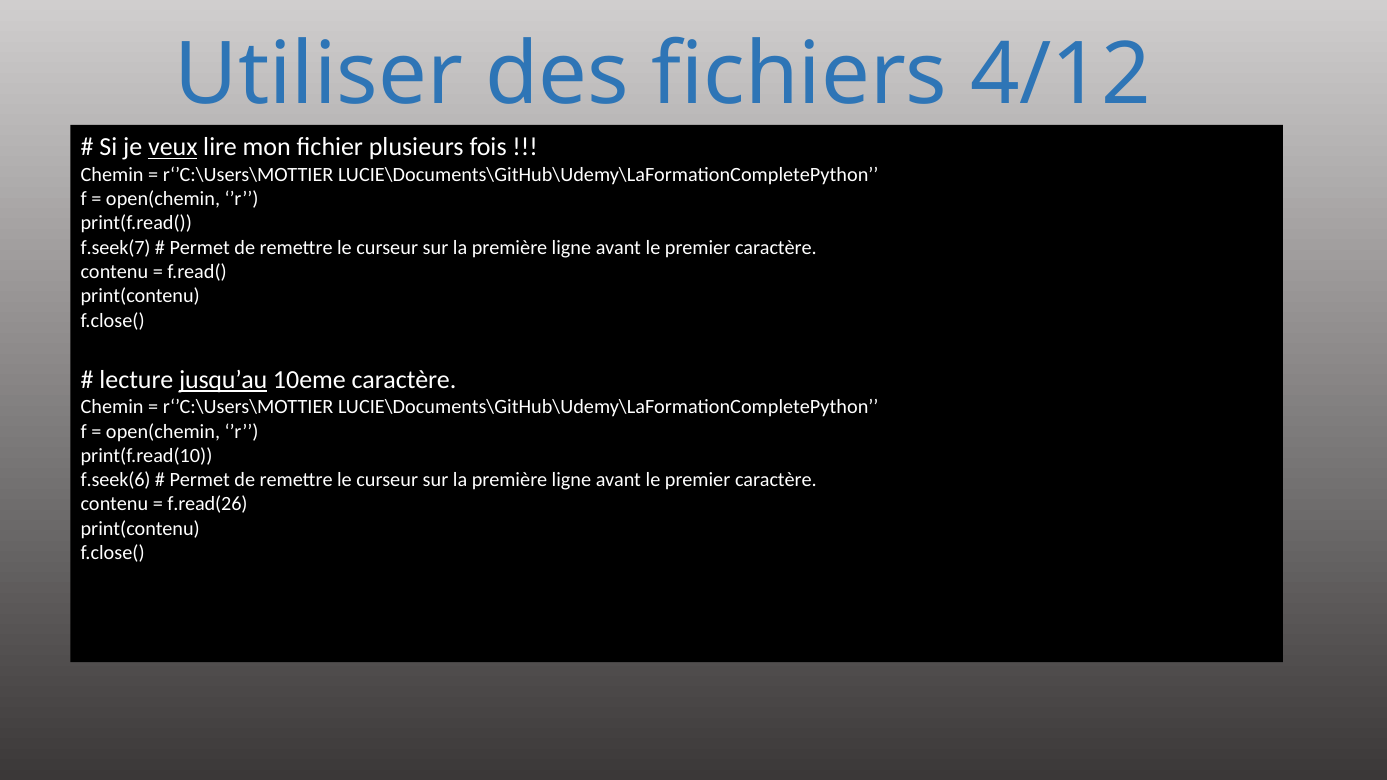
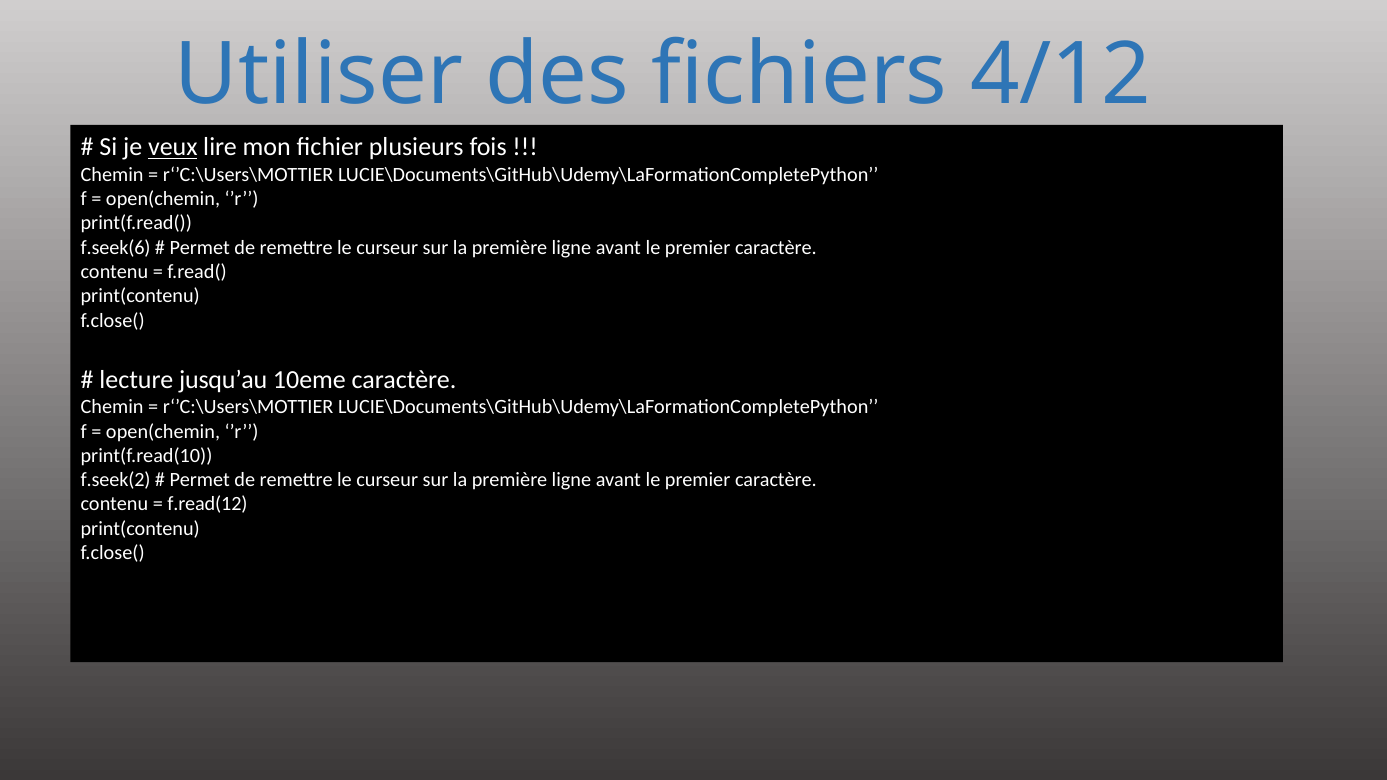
f.seek(7: f.seek(7 -> f.seek(6
jusqu’au underline: present -> none
f.seek(6: f.seek(6 -> f.seek(2
f.read(26: f.read(26 -> f.read(12
